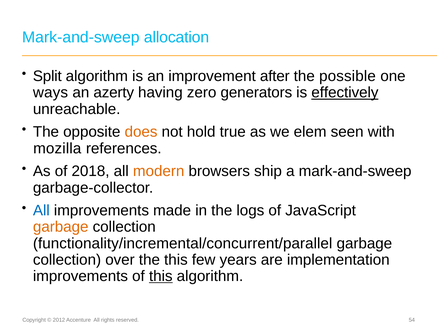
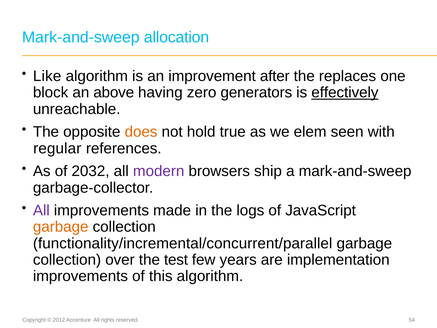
Split: Split -> Like
possible: possible -> replaces
ways: ways -> block
azerty: azerty -> above
mozilla: mozilla -> regular
2018: 2018 -> 2032
modern colour: orange -> purple
All at (41, 210) colour: blue -> purple
the this: this -> test
this at (161, 276) underline: present -> none
